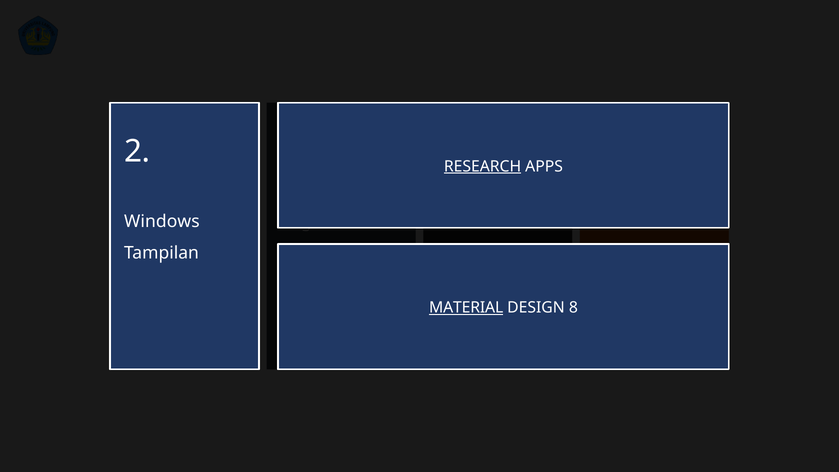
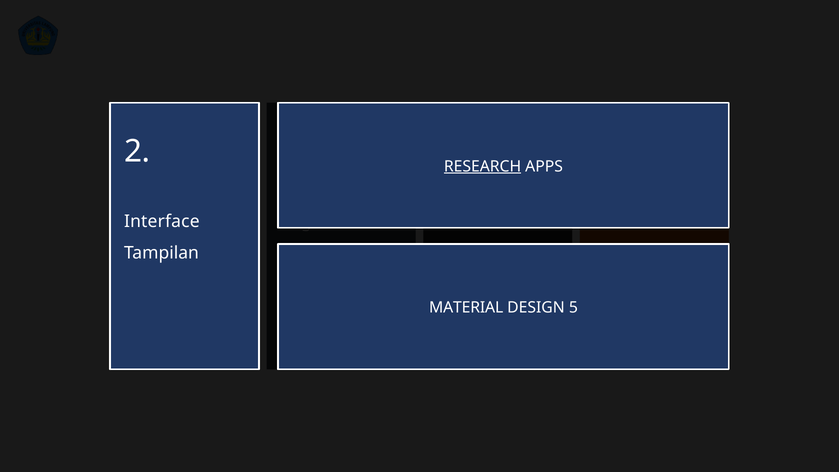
Windows: Windows -> Interface
MATERIAL underline: present -> none
8: 8 -> 5
